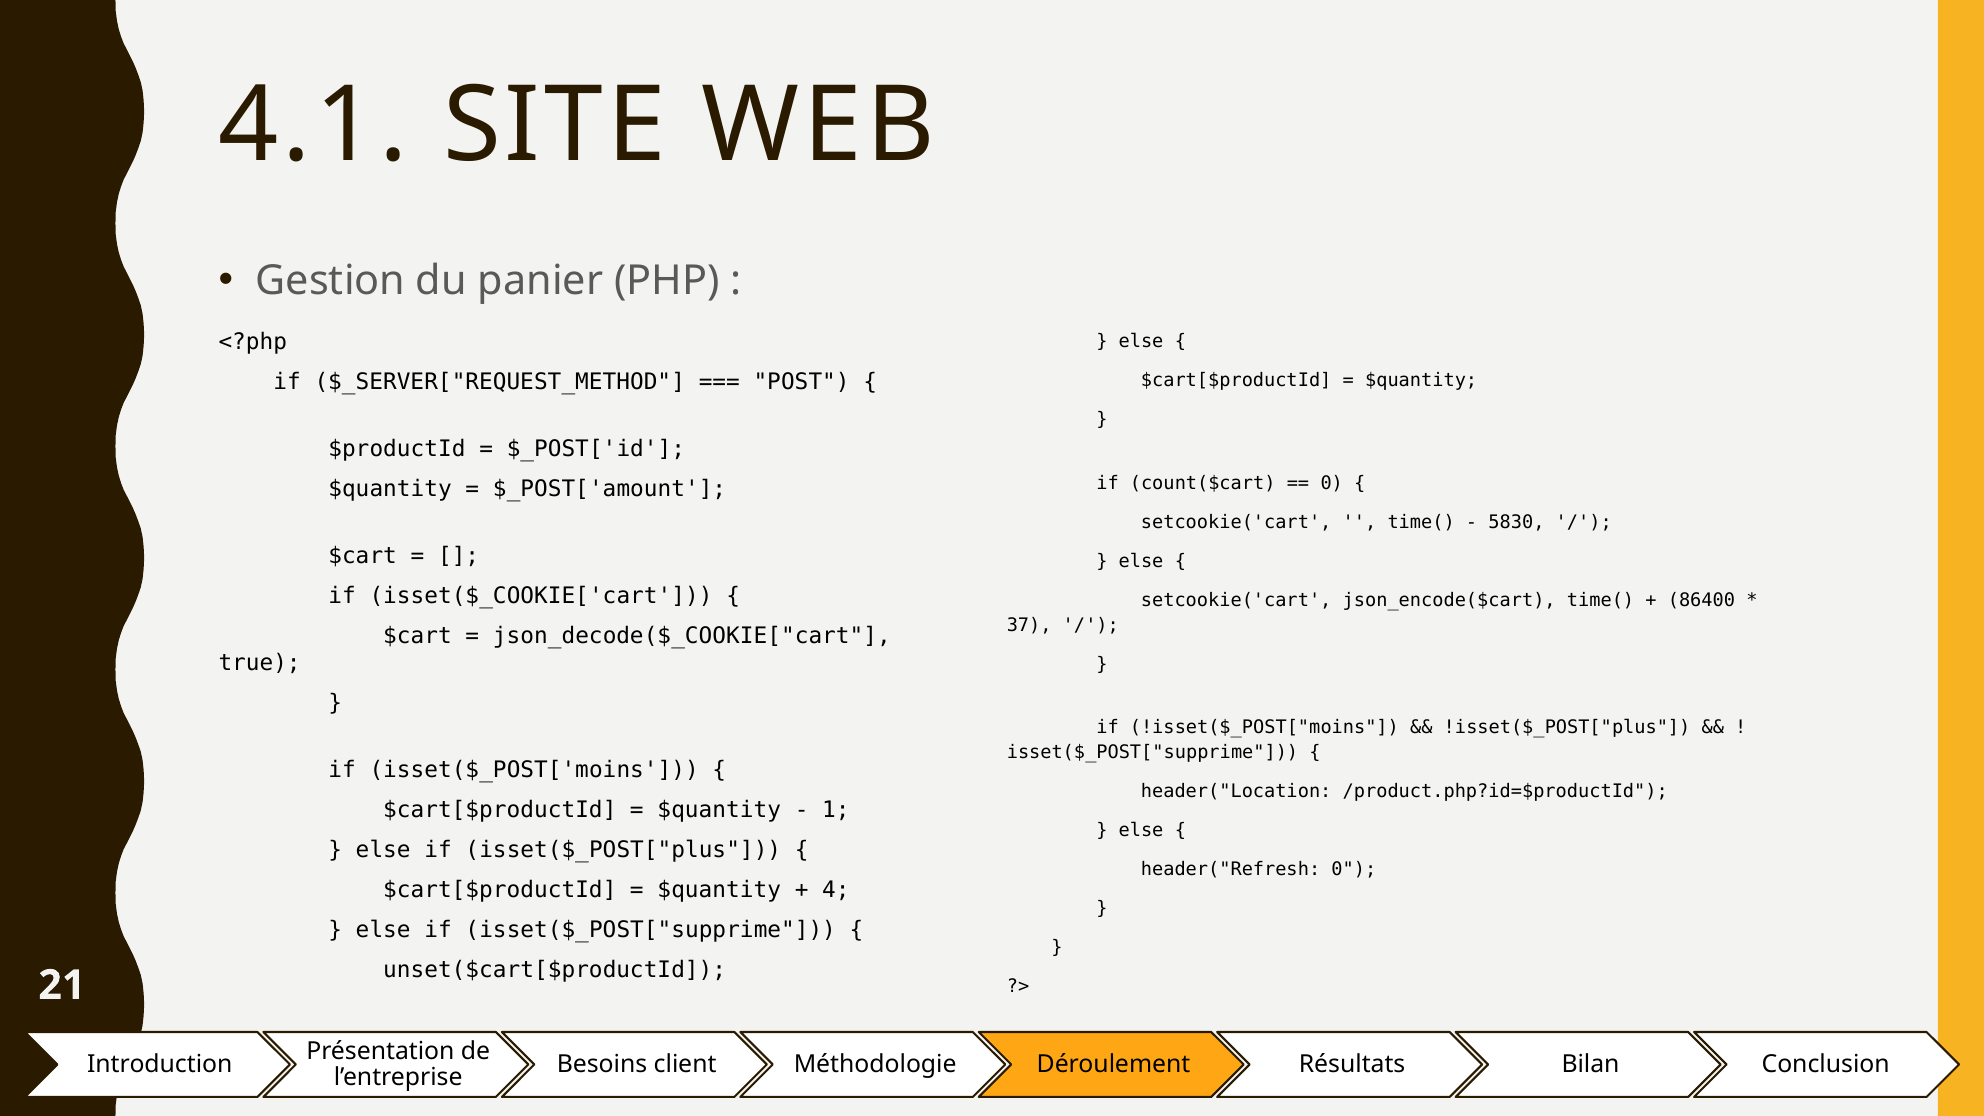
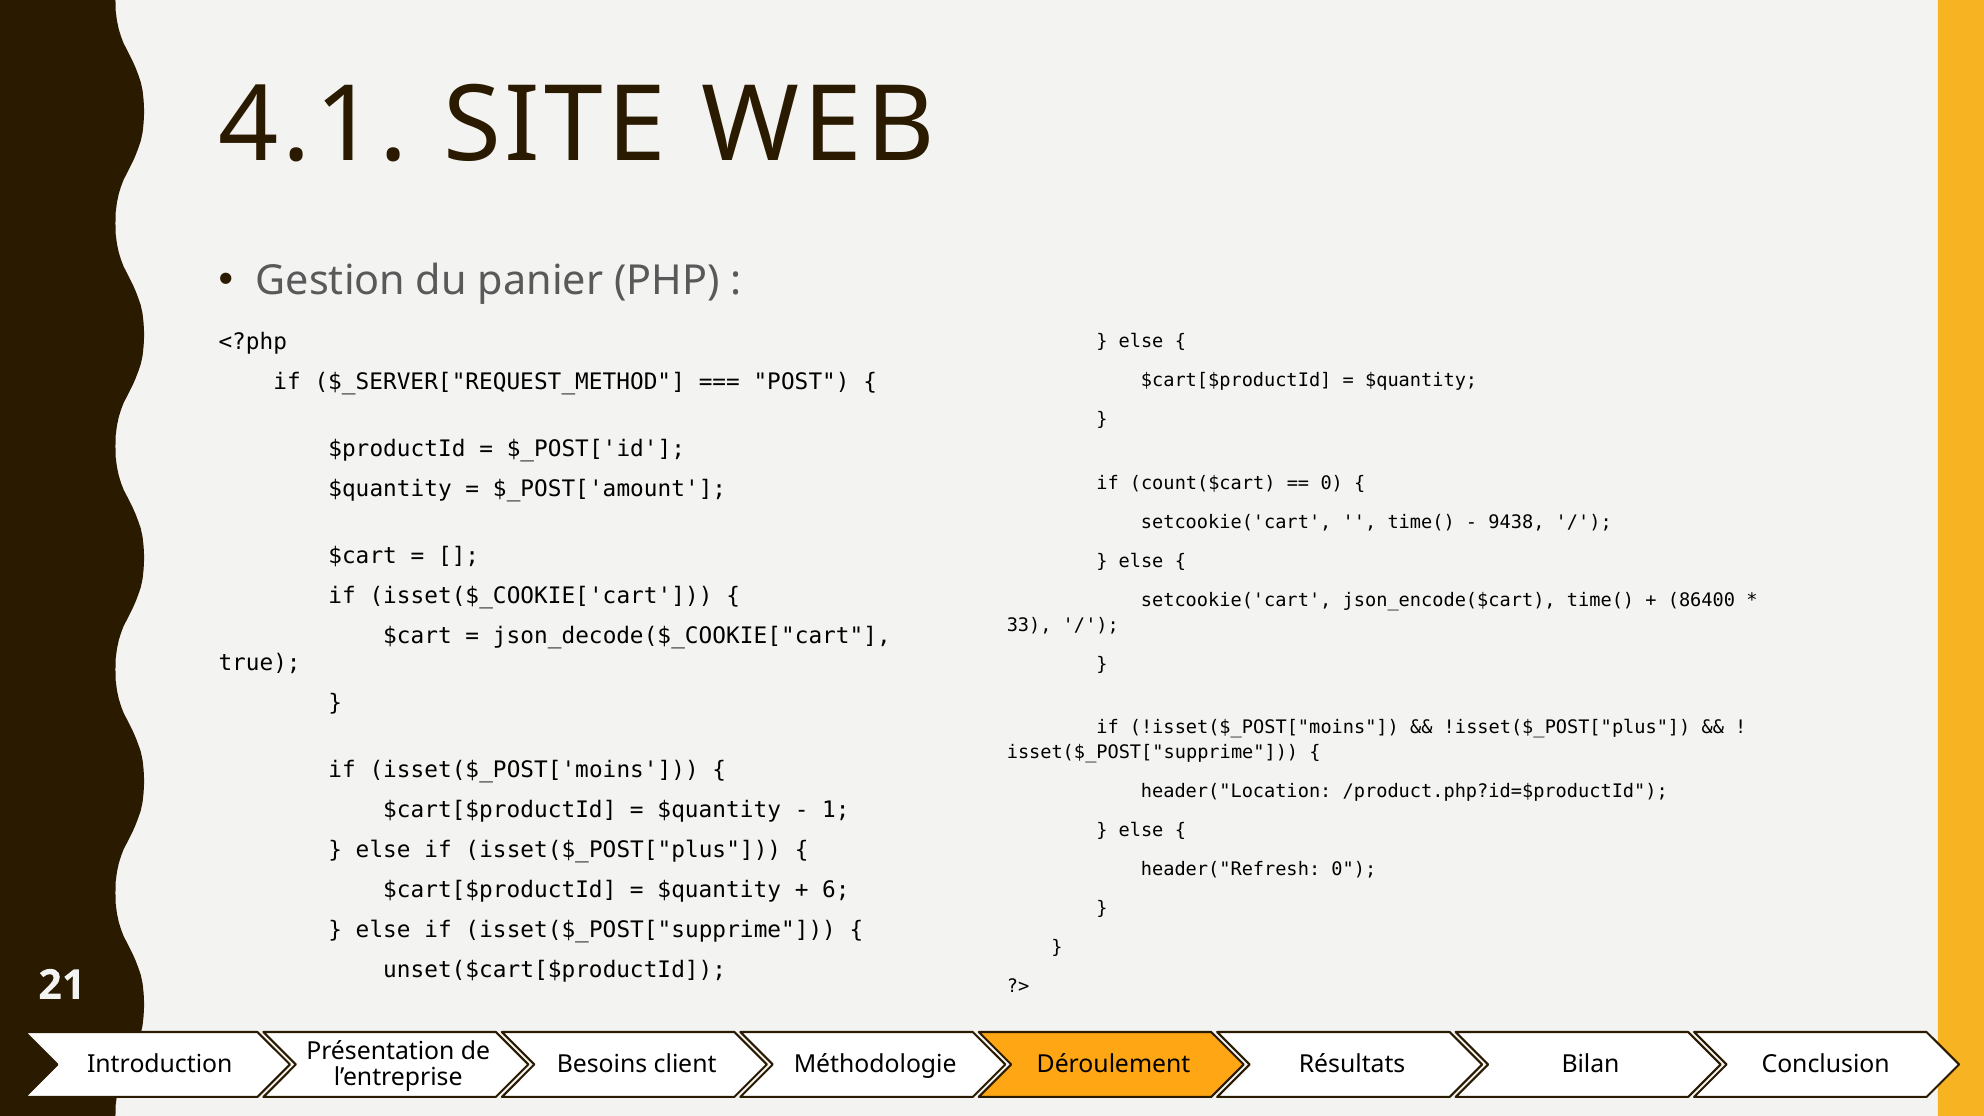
5830: 5830 -> 9438
37: 37 -> 33
4: 4 -> 6
